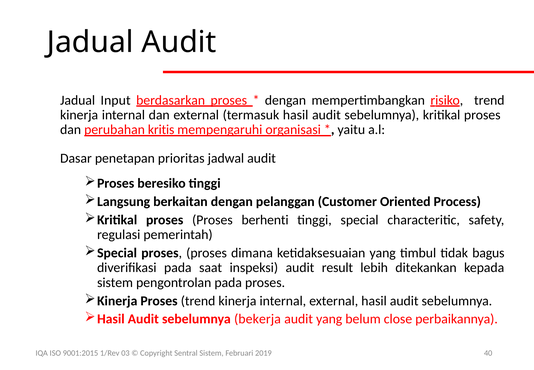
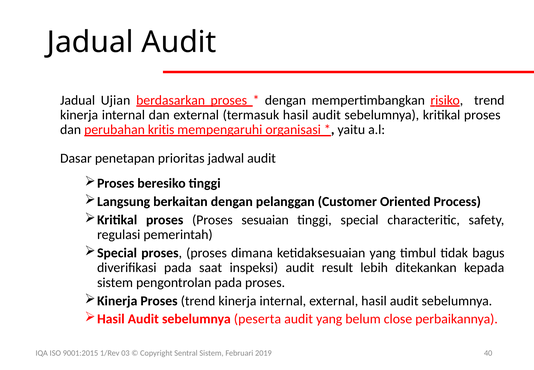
Input: Input -> Ujian
berhenti: berhenti -> sesuaian
bekerja: bekerja -> peserta
